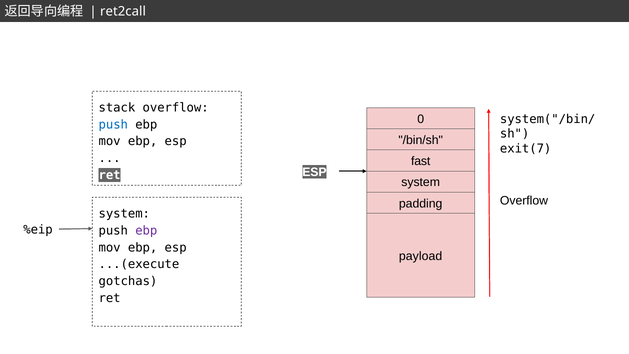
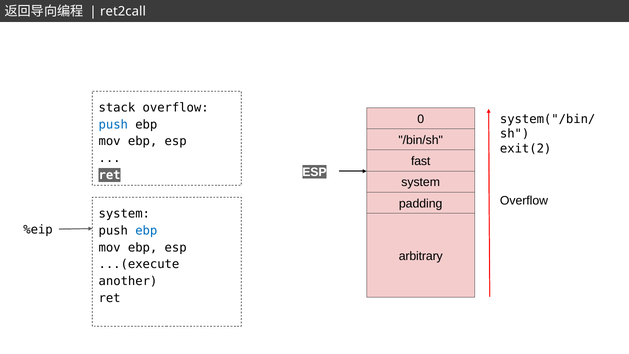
exit(7: exit(7 -> exit(2
ebp at (146, 231) colour: purple -> blue
payload: payload -> arbitrary
gotchas: gotchas -> another
